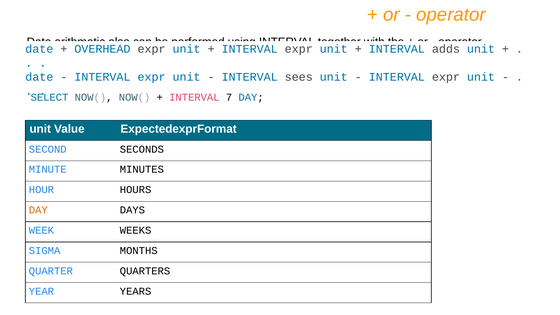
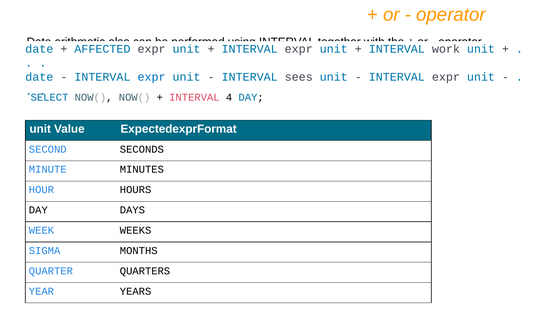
OVERHEAD: OVERHEAD -> AFFECTED
adds: adds -> work
7: 7 -> 4
DAY at (38, 210) colour: orange -> black
